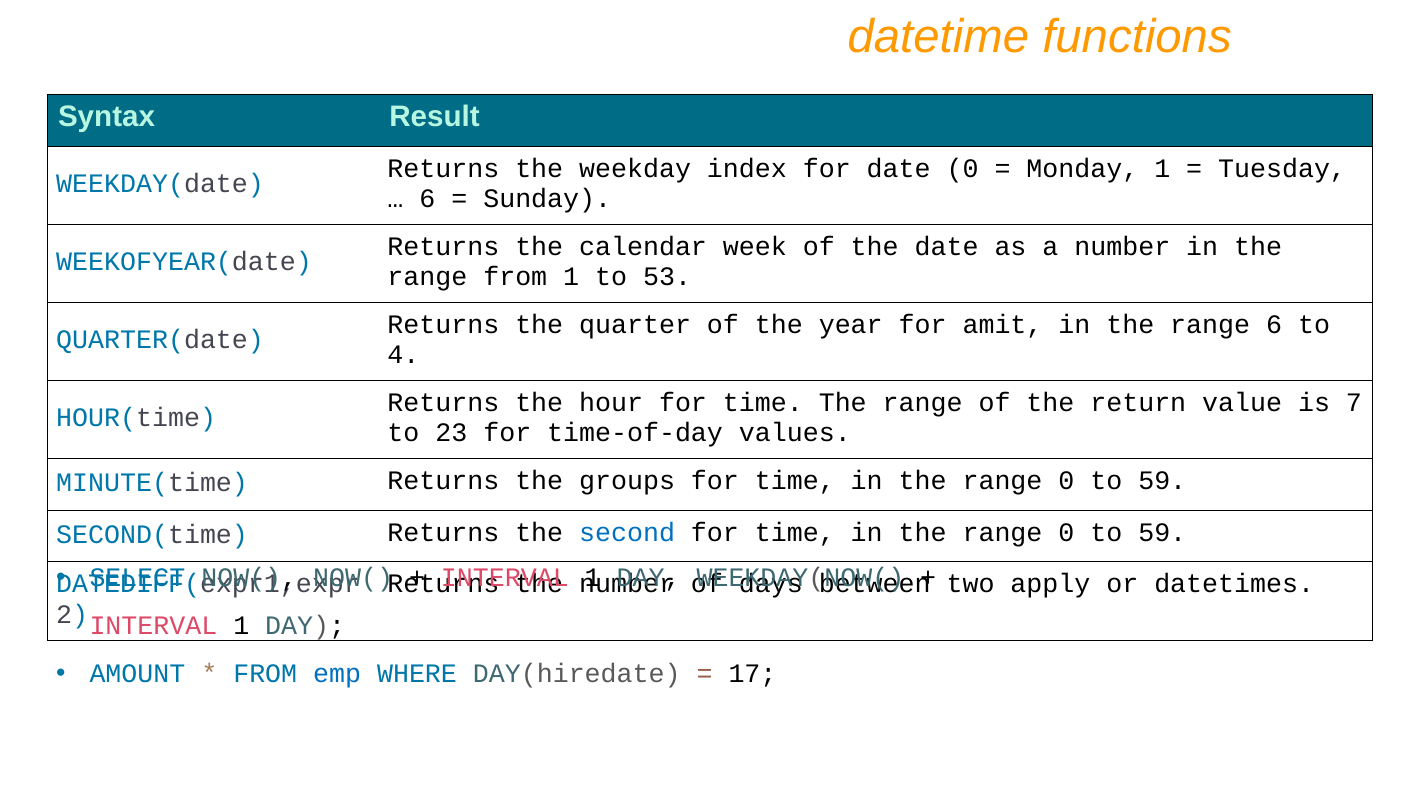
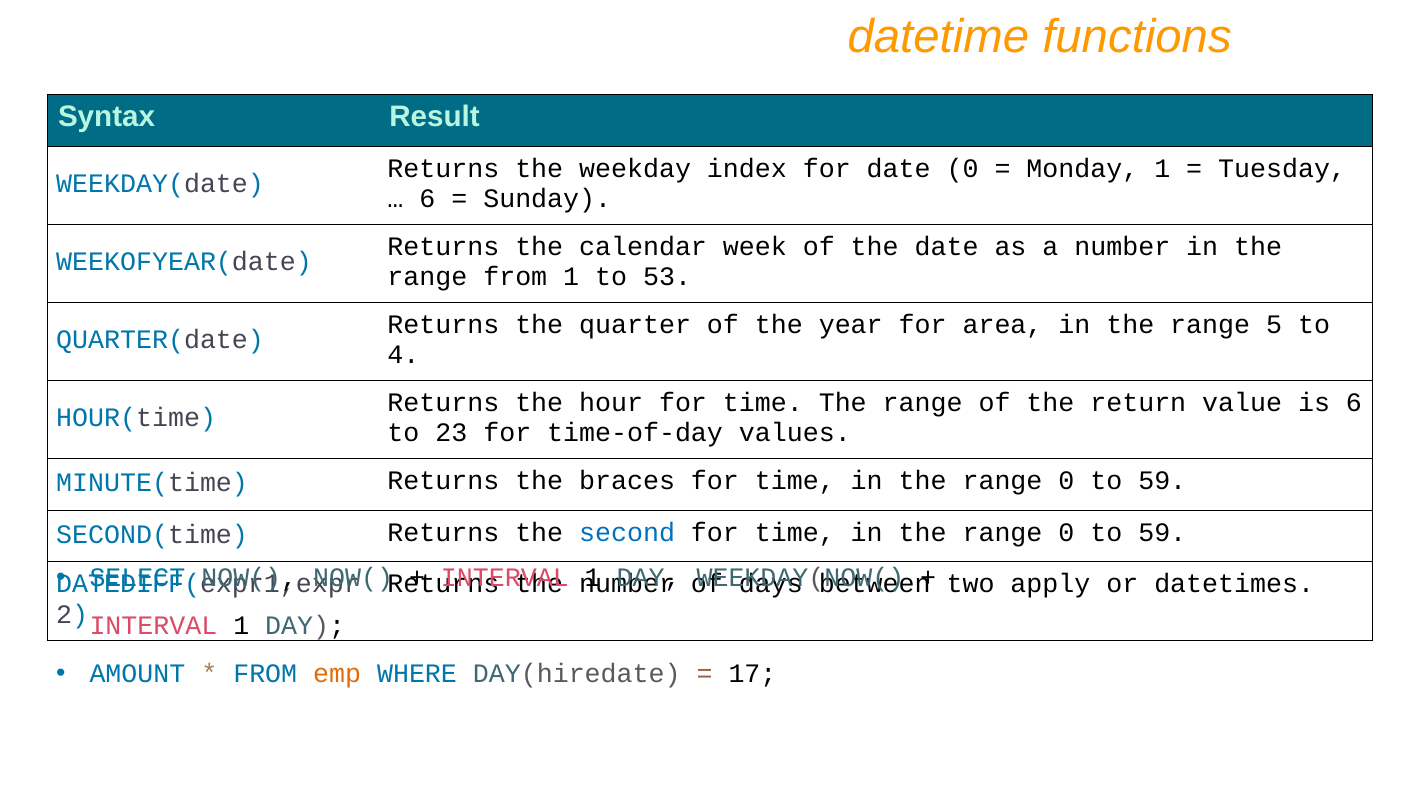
amit: amit -> area
range 6: 6 -> 5
is 7: 7 -> 6
groups: groups -> braces
emp colour: blue -> orange
